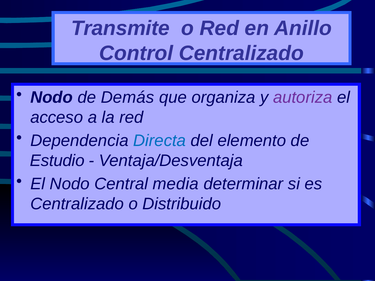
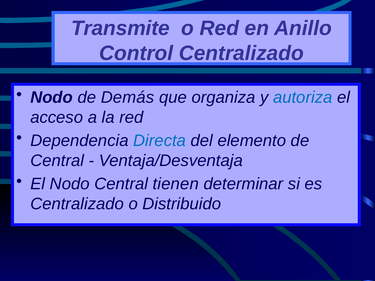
autoriza colour: purple -> blue
Estudio at (57, 161): Estudio -> Central
media: media -> tienen
